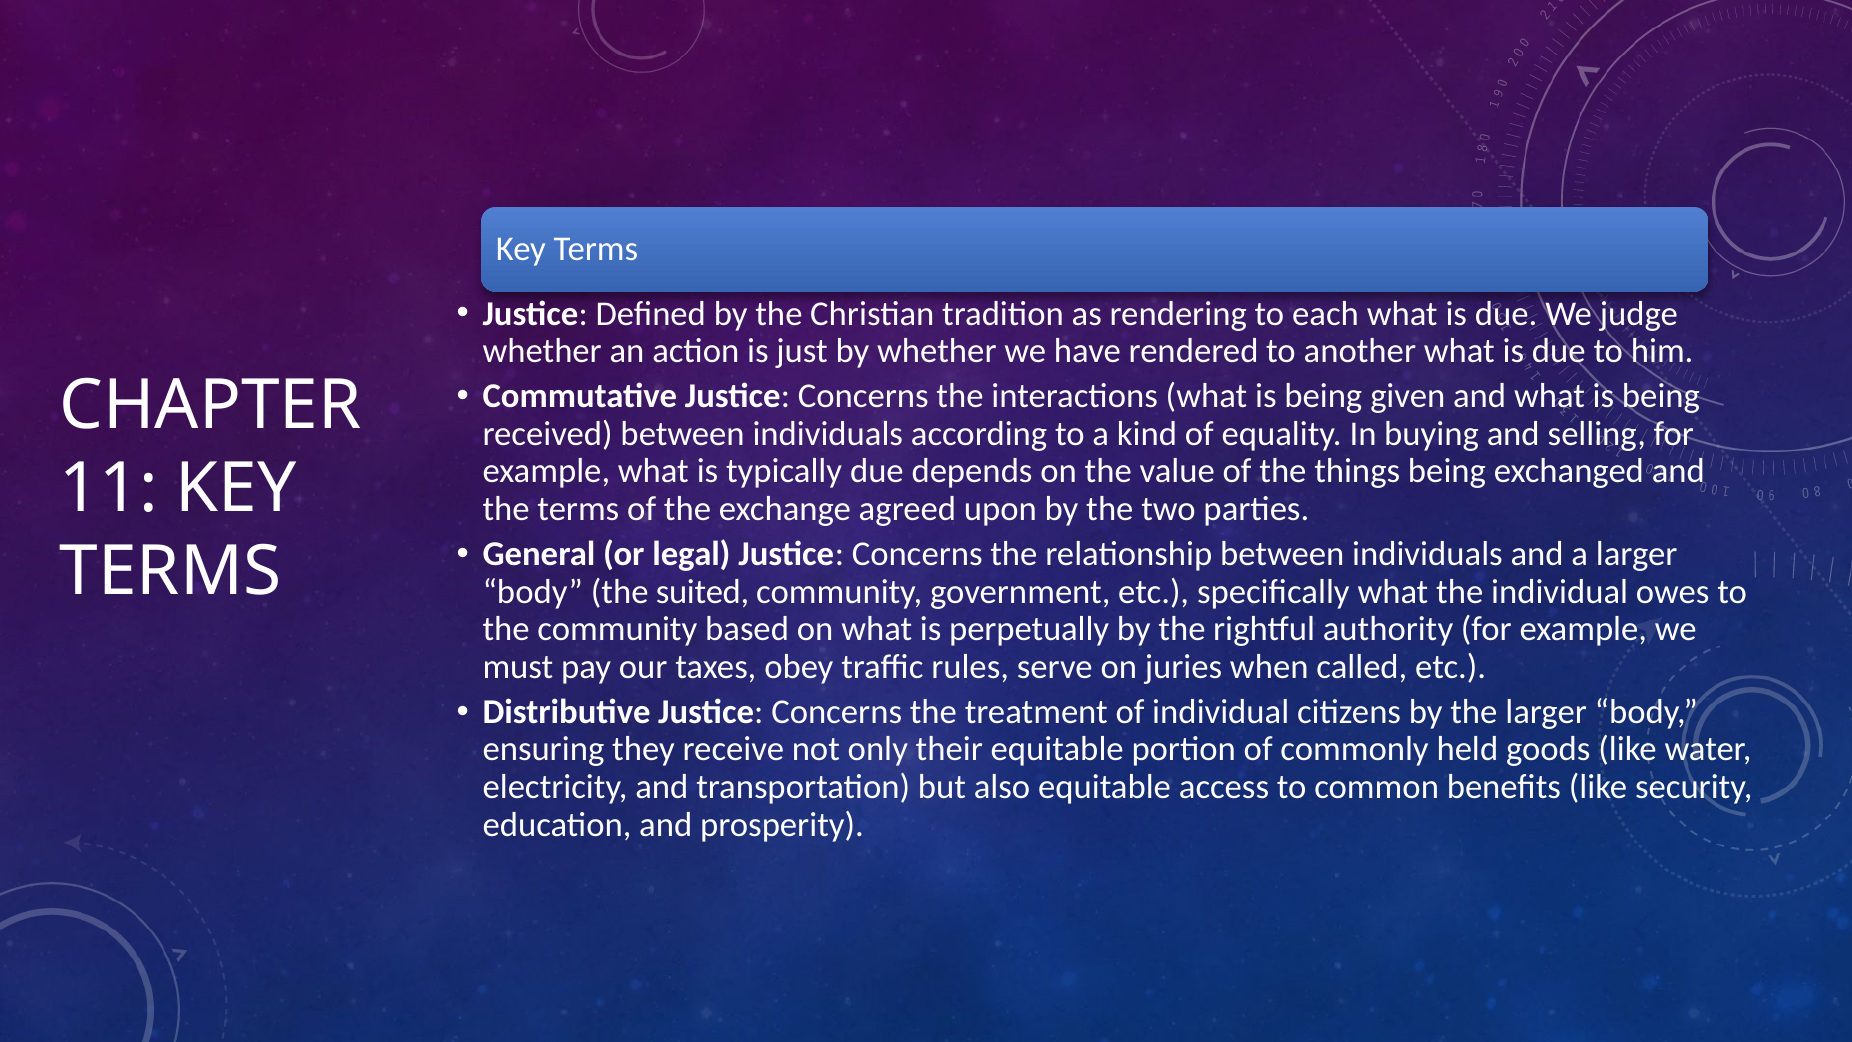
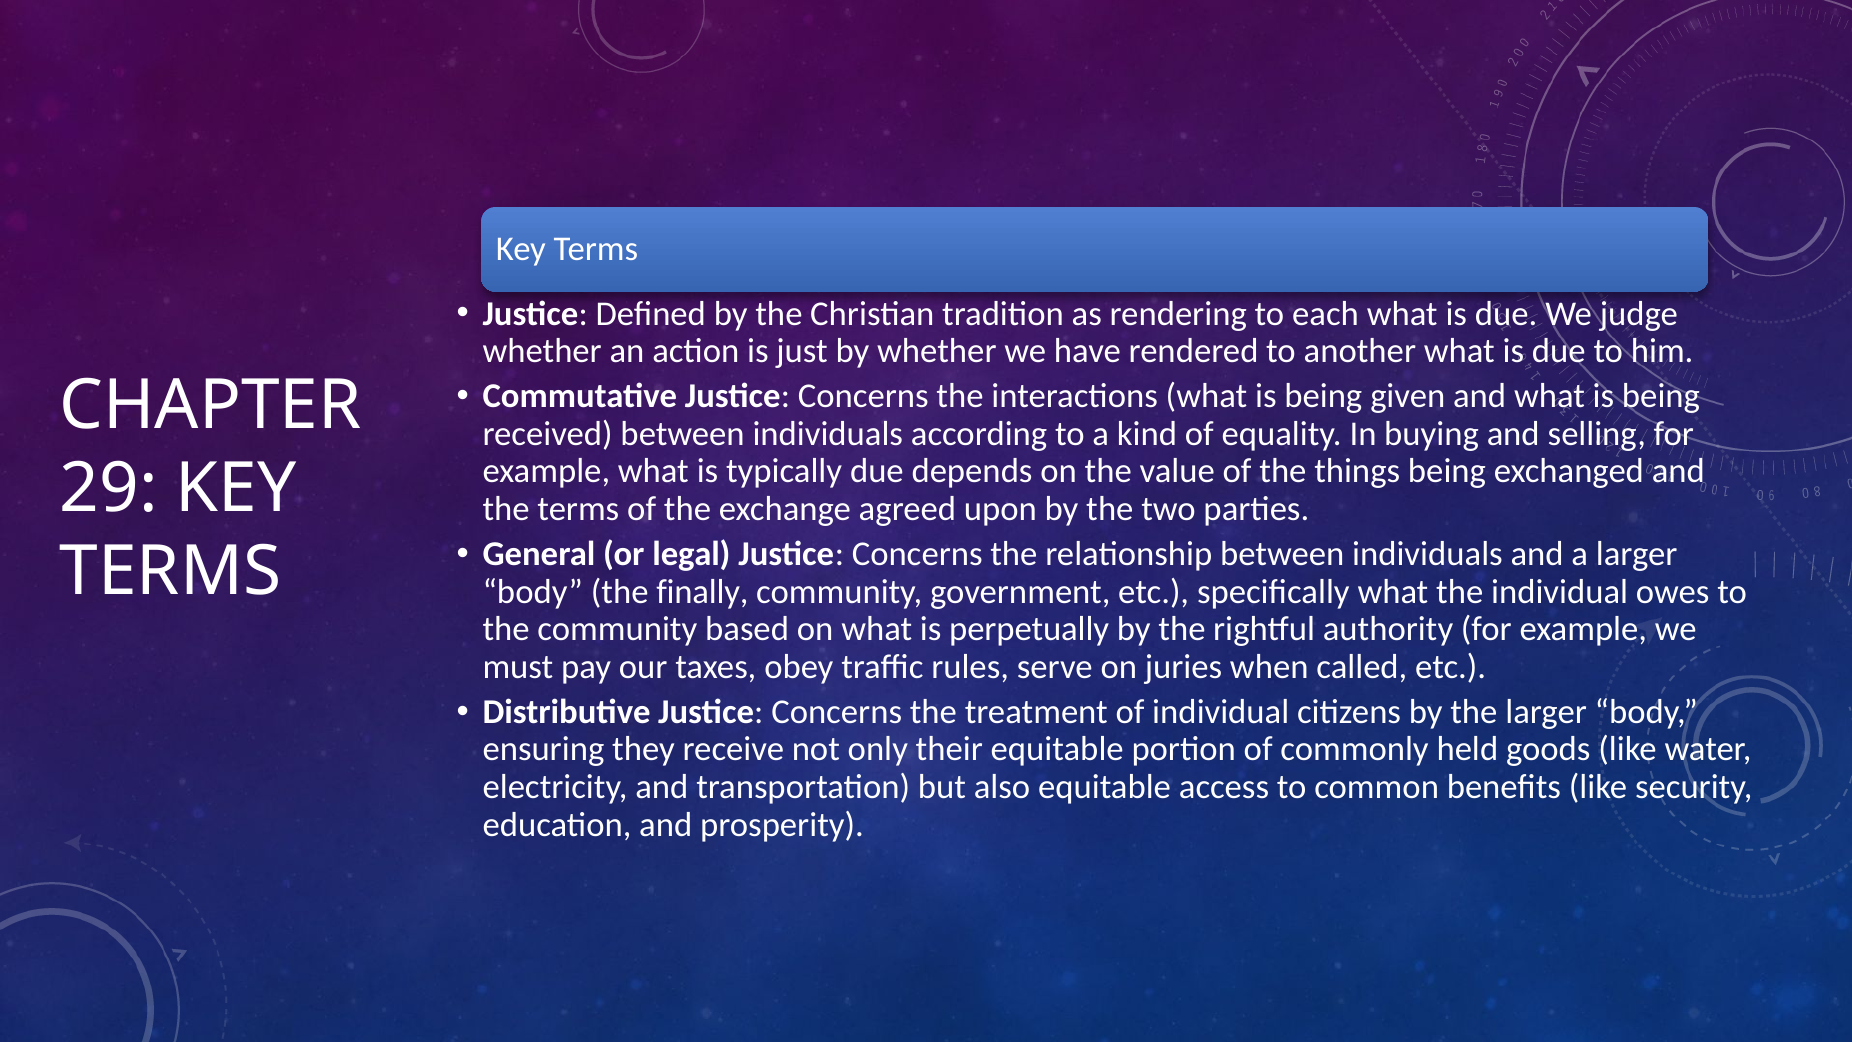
11: 11 -> 29
suited: suited -> finally
